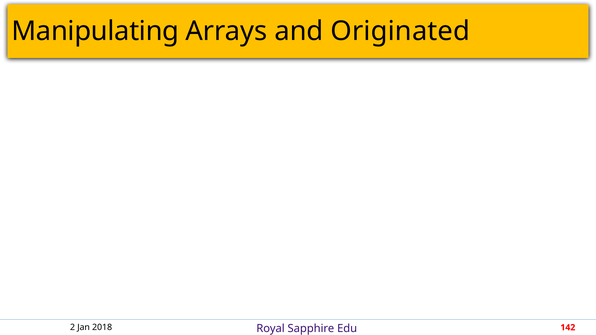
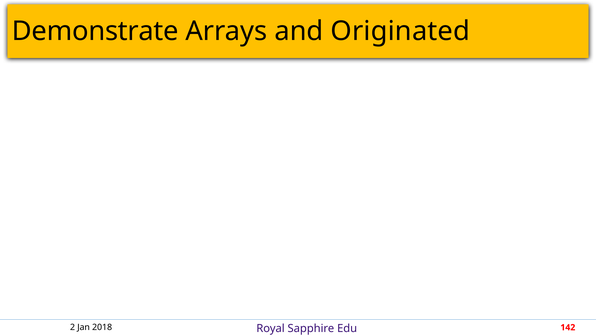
Manipulating: Manipulating -> Demonstrate
